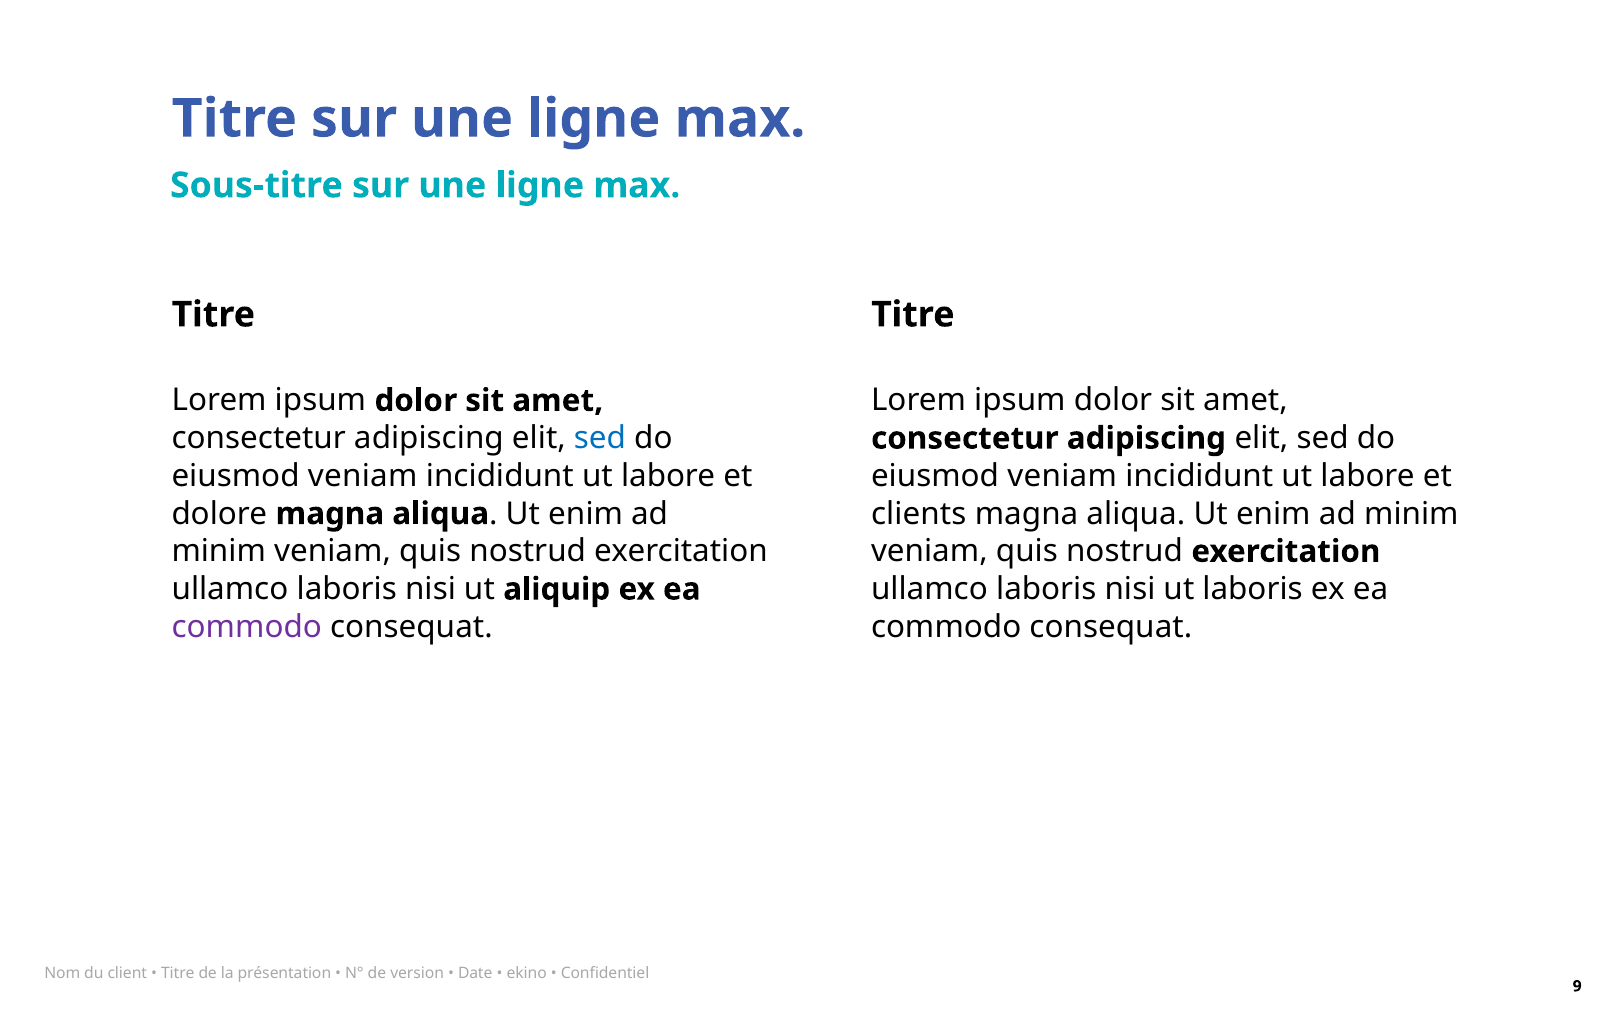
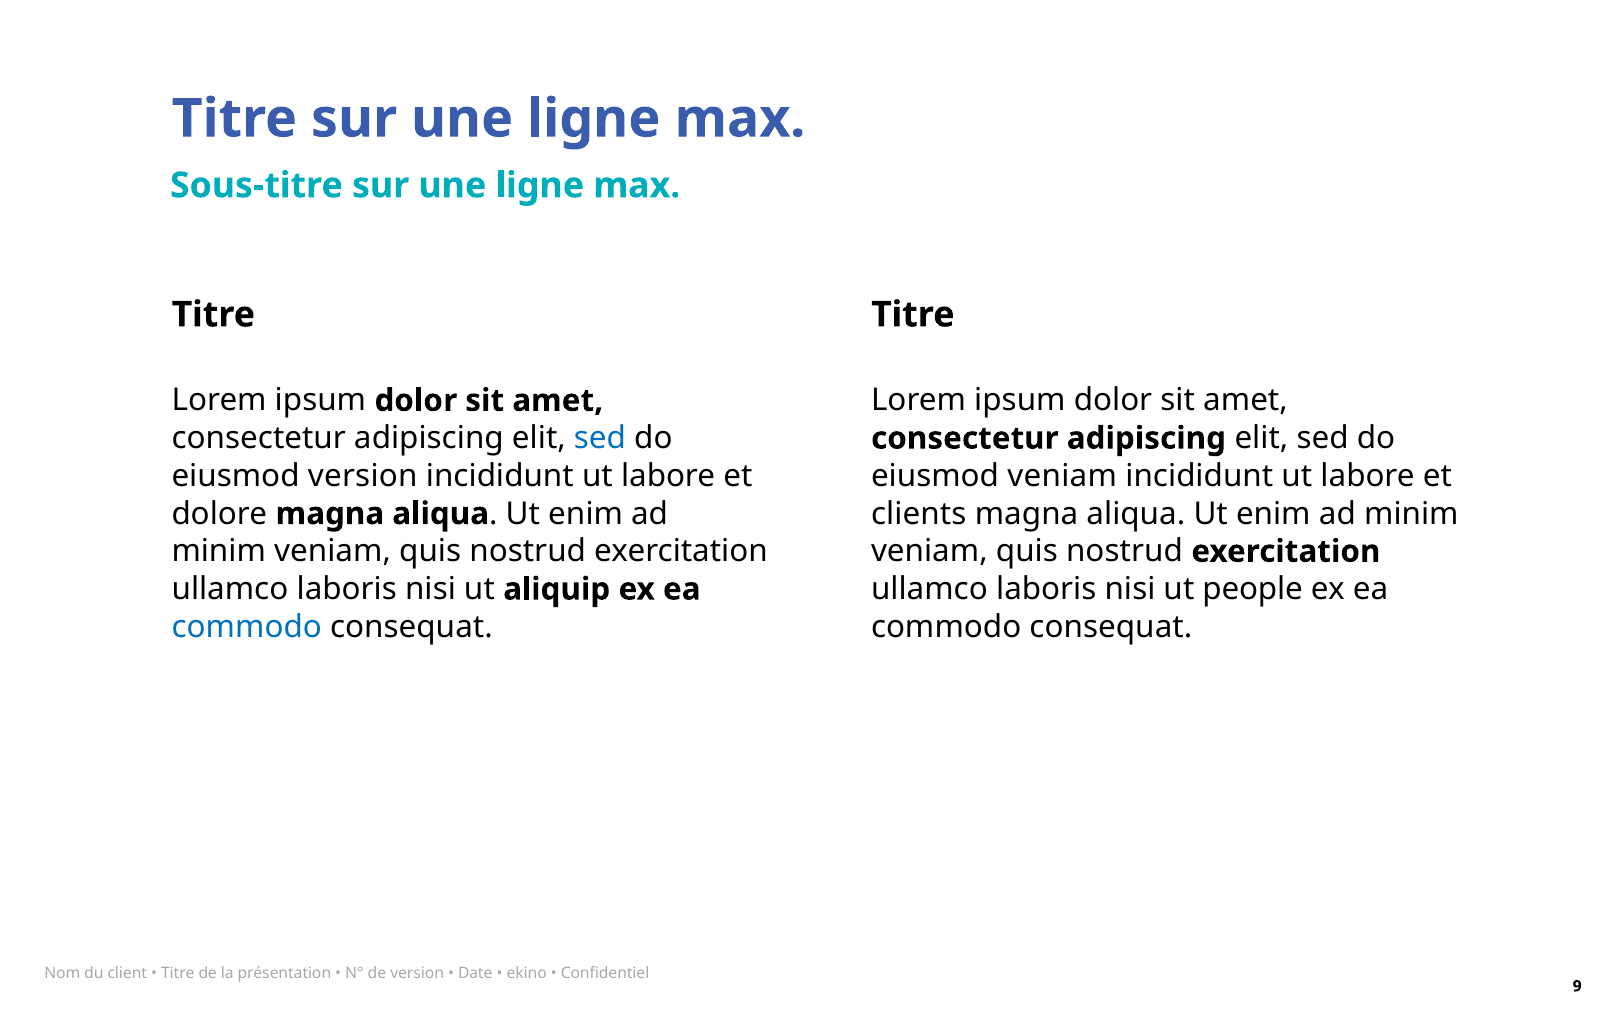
veniam at (363, 476): veniam -> version
ut laboris: laboris -> people
commodo at (247, 627) colour: purple -> blue
